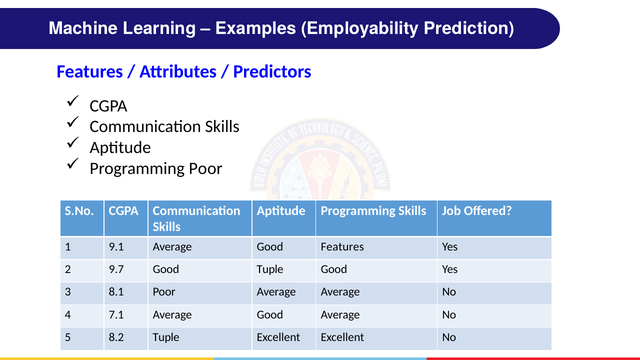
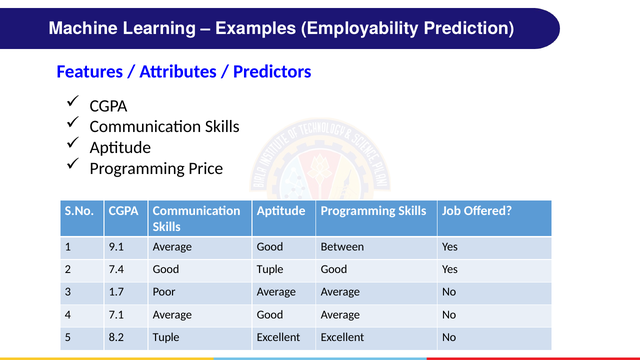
Programming Poor: Poor -> Price
Good Features: Features -> Between
9.7: 9.7 -> 7.4
8.1: 8.1 -> 1.7
